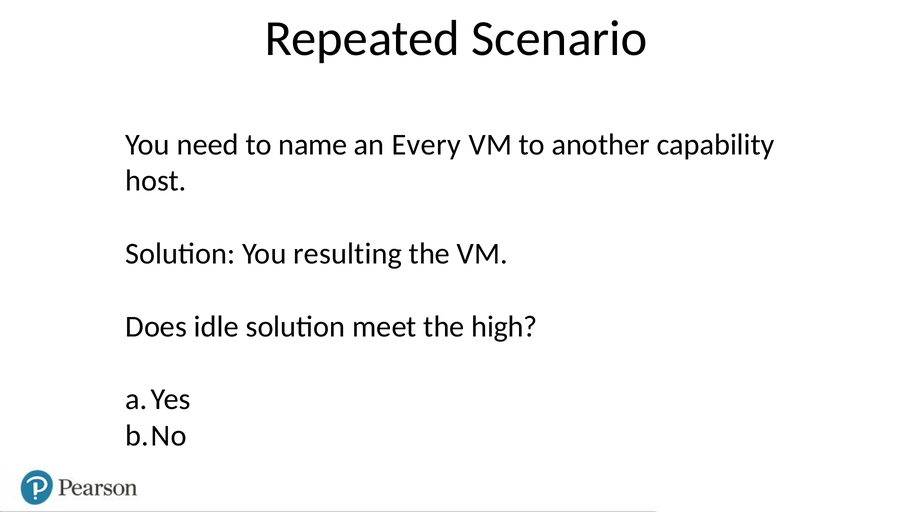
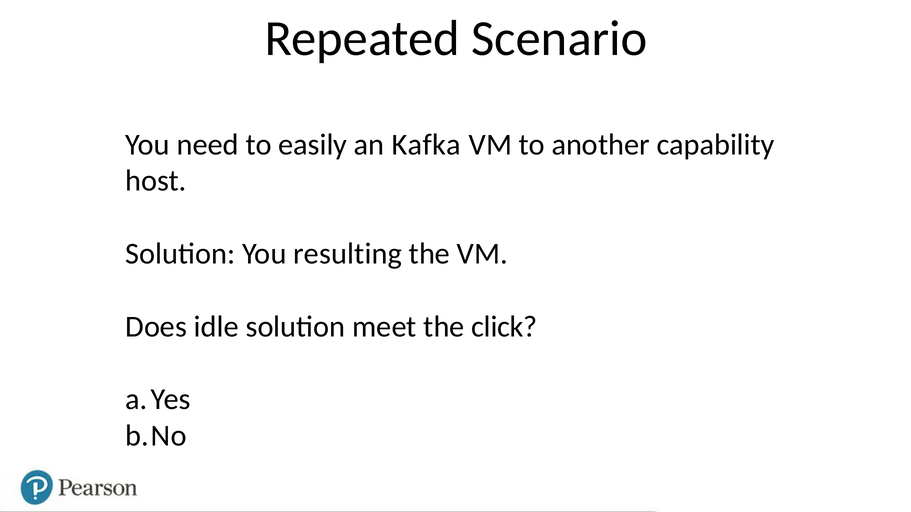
name: name -> easily
Every: Every -> Kafka
the high: high -> click
